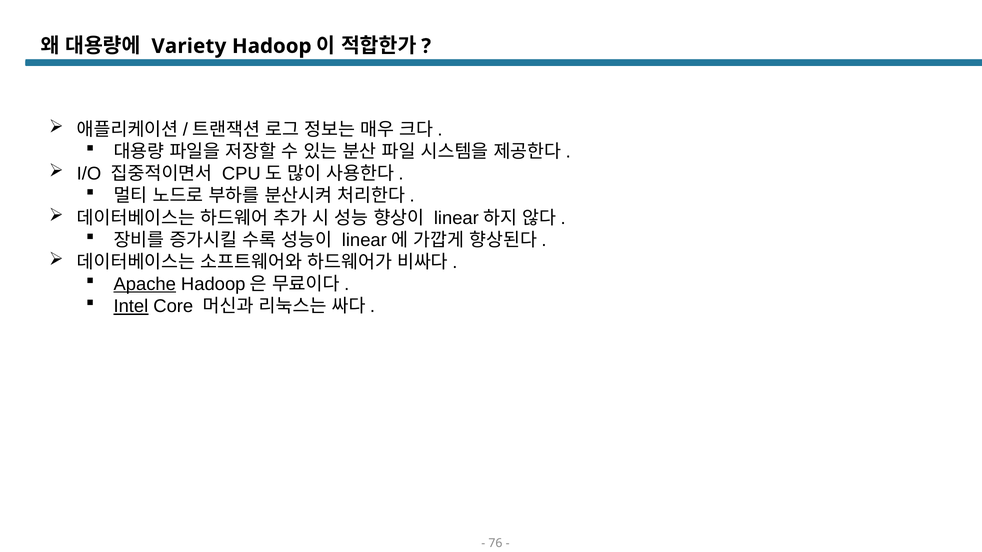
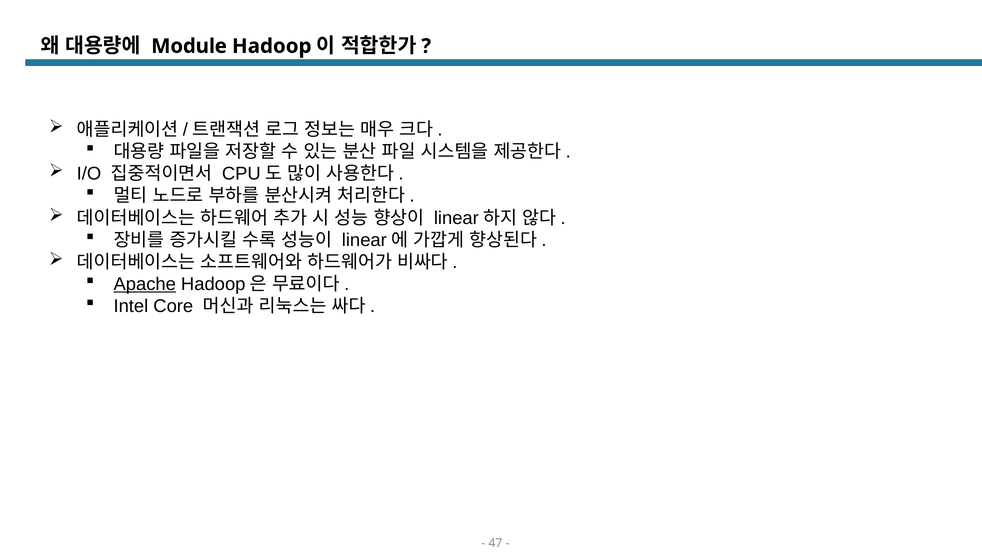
Variety: Variety -> Module
Intel underline: present -> none
76: 76 -> 47
